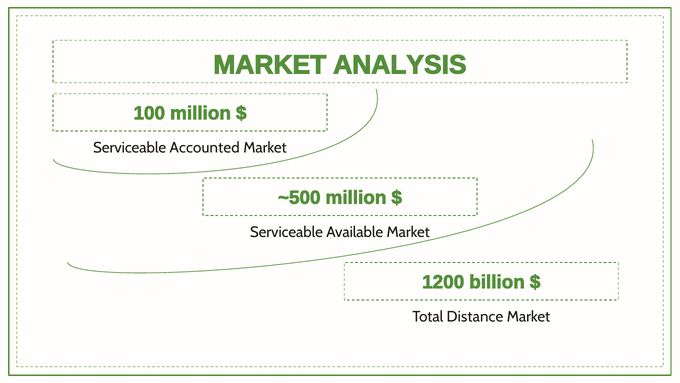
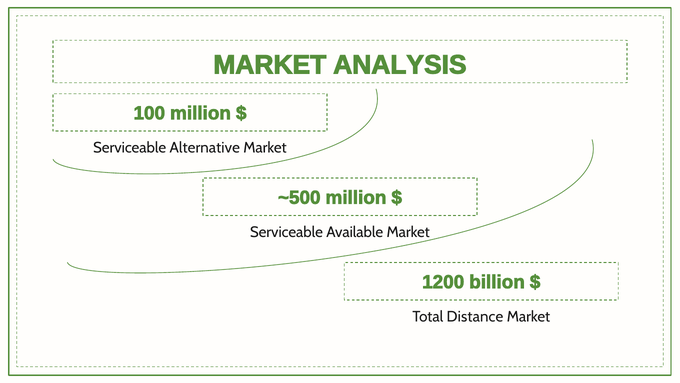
Accounted: Accounted -> Alternative
